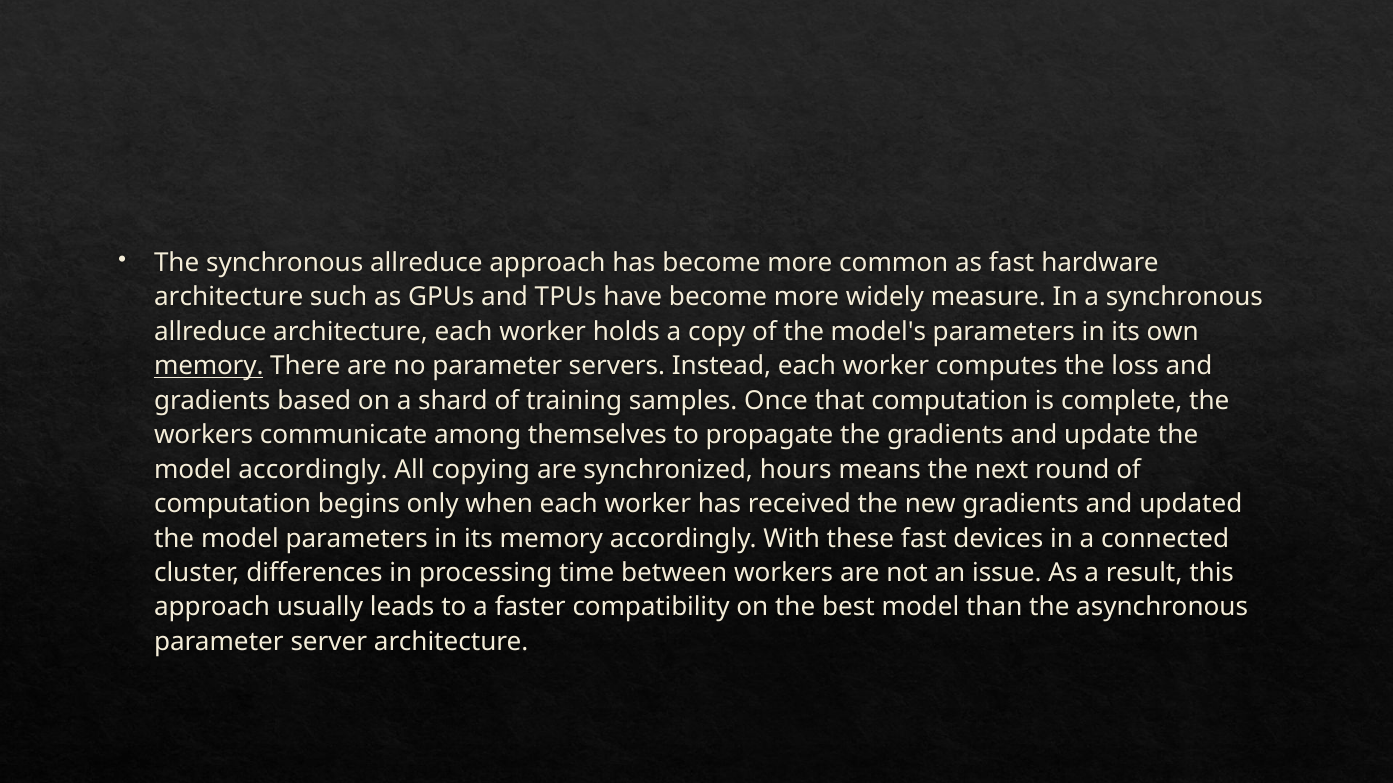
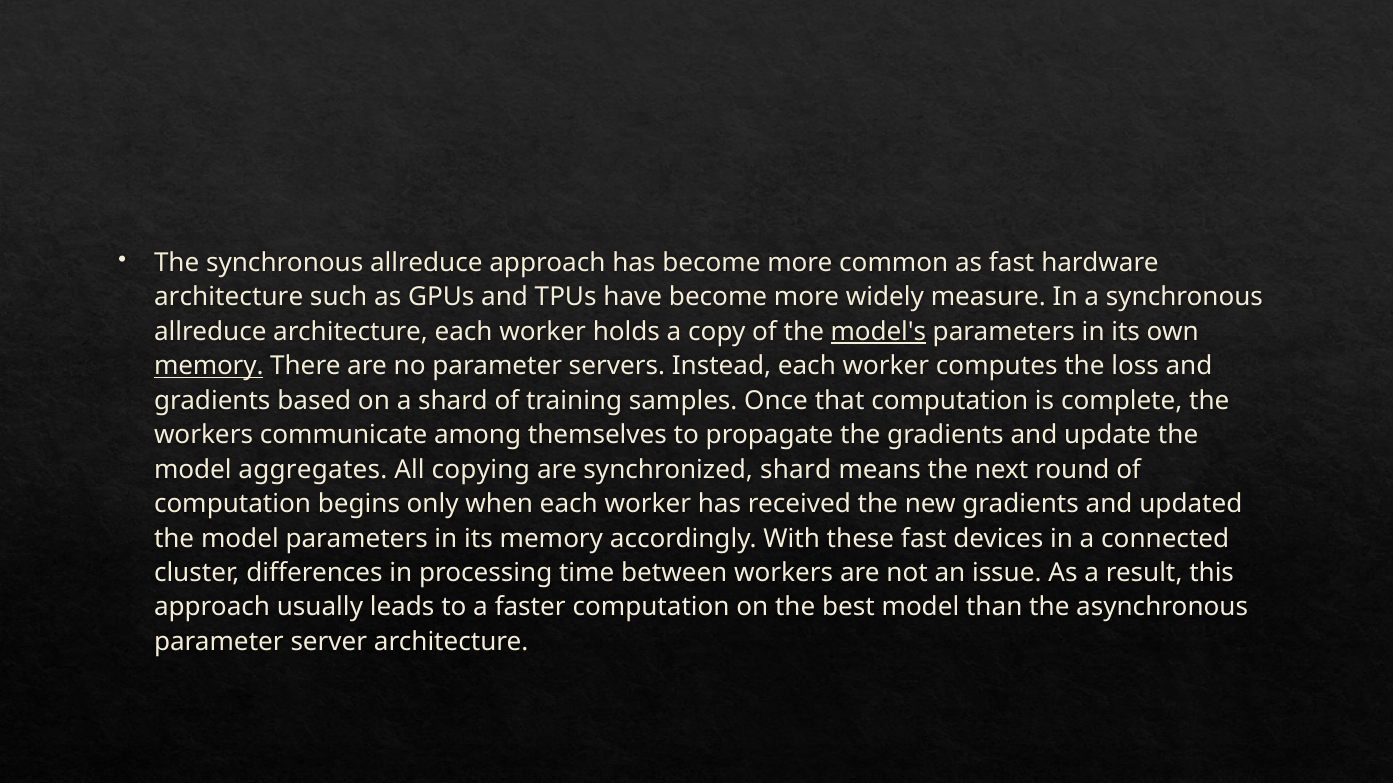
model's underline: none -> present
model accordingly: accordingly -> aggregates
synchronized hours: hours -> shard
faster compatibility: compatibility -> computation
